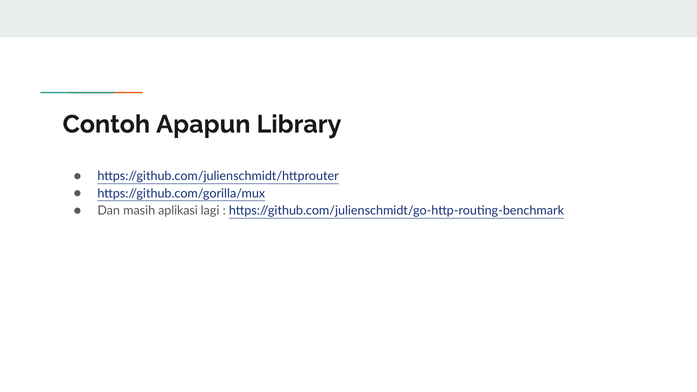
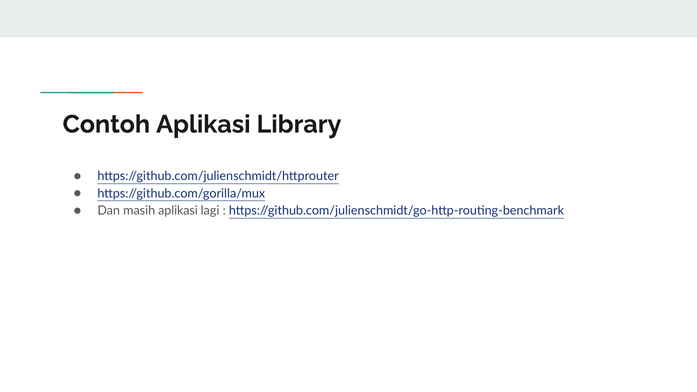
Contoh Apapun: Apapun -> Aplikasi
